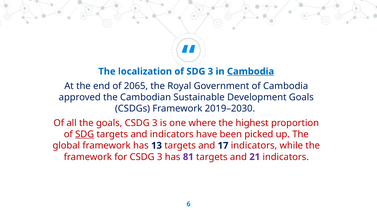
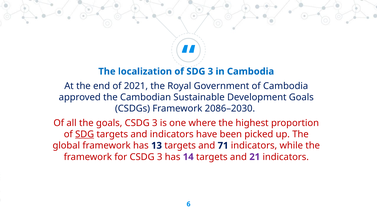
Cambodia at (251, 71) underline: present -> none
2065: 2065 -> 2021
2019–2030: 2019–2030 -> 2086–2030
17: 17 -> 71
81: 81 -> 14
